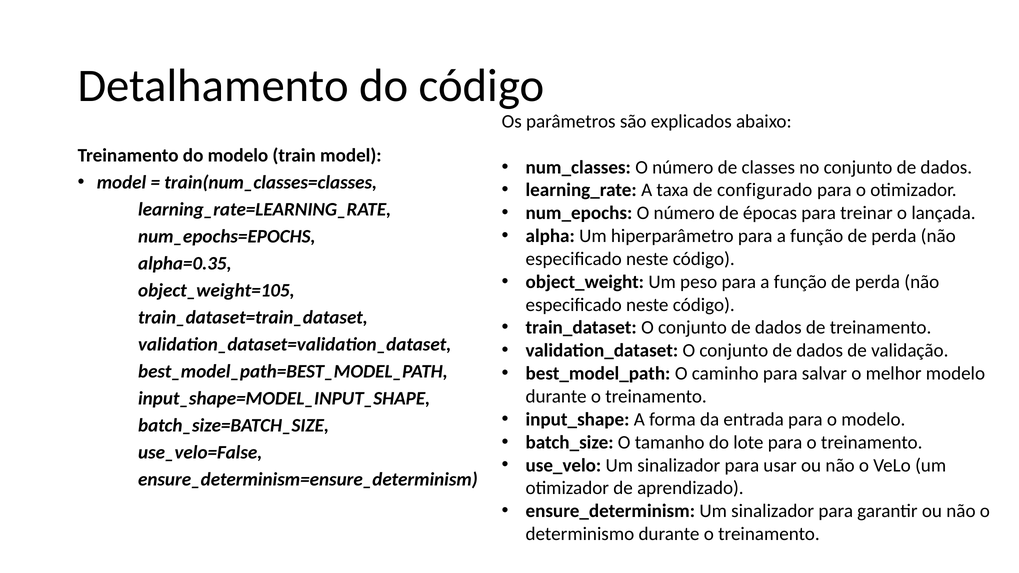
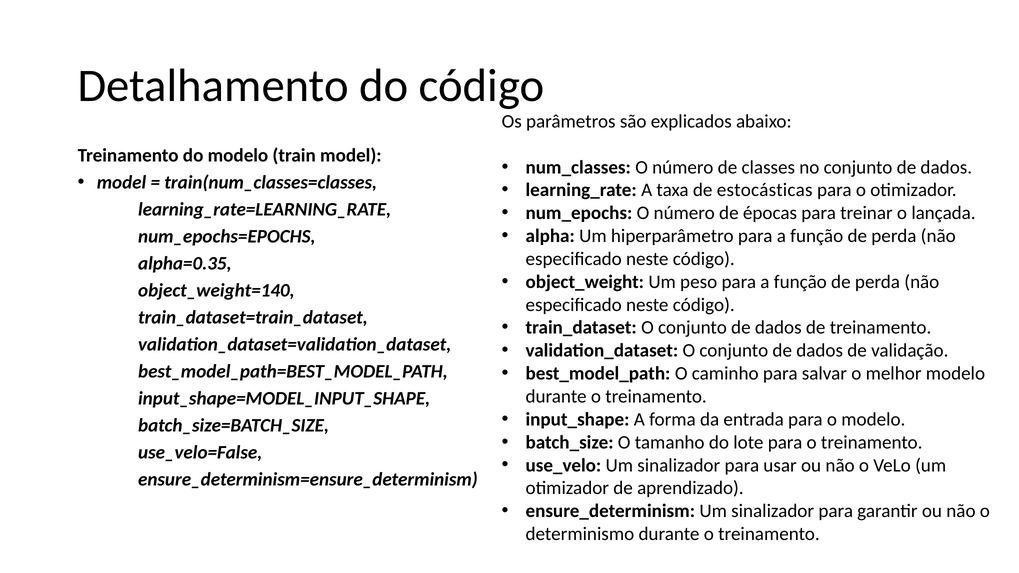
configurado: configurado -> estocásticas
object_weight=105: object_weight=105 -> object_weight=140
